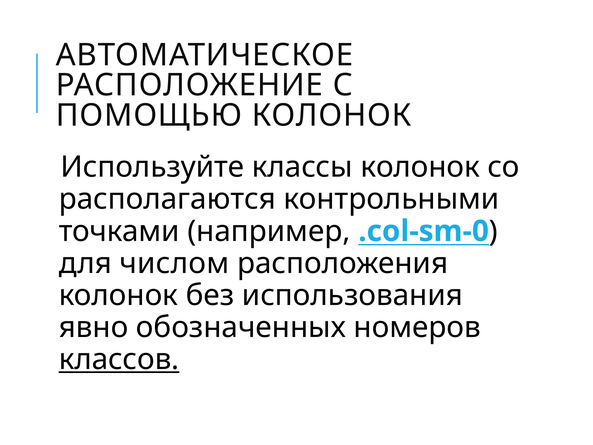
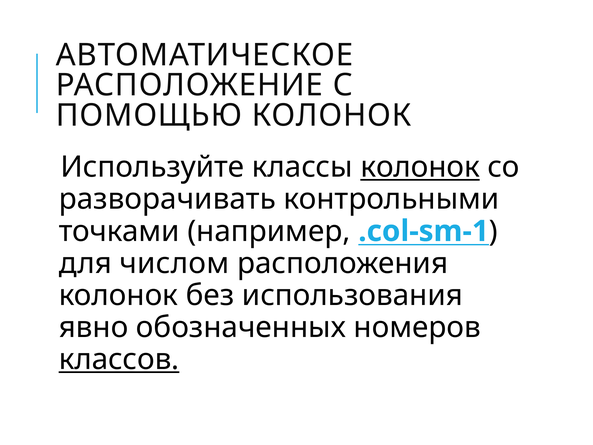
колонок at (420, 167) underline: none -> present
располагаются: располагаются -> разворачивать
.col-sm-0: .col-sm-0 -> .col-sm-1
